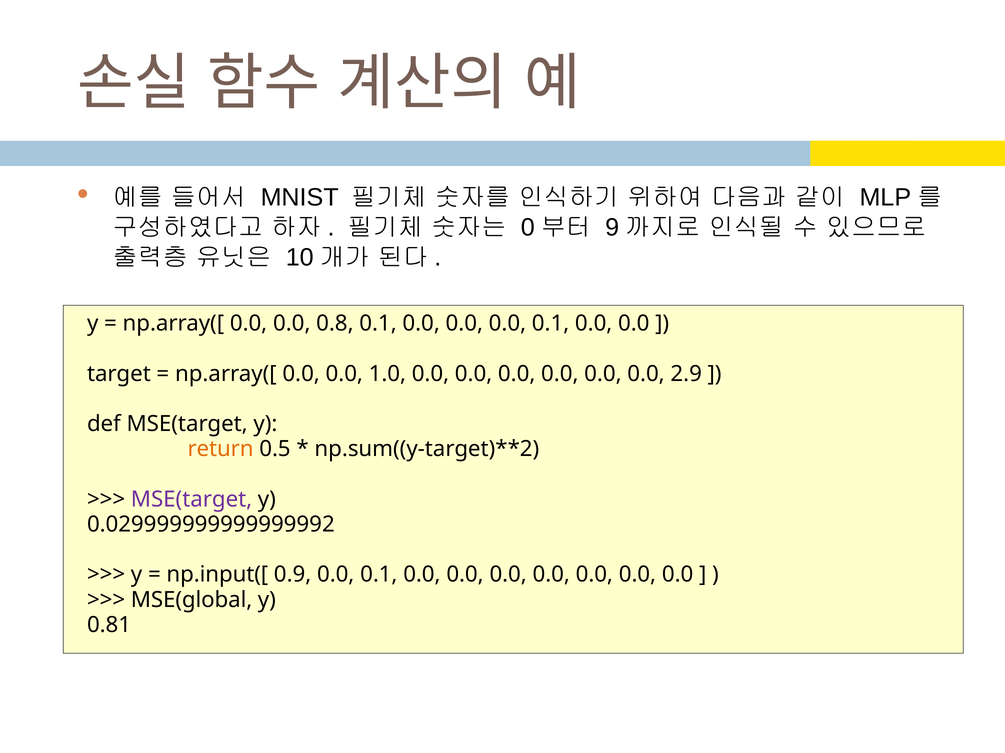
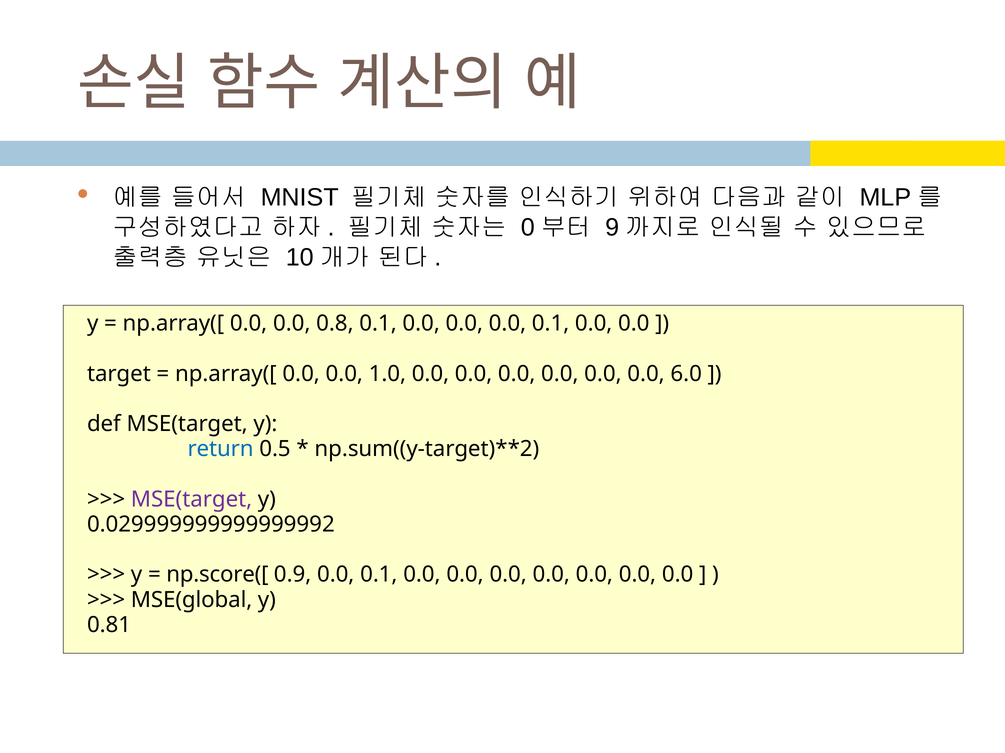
2.9: 2.9 -> 6.0
return colour: orange -> blue
np.input([: np.input([ -> np.score([
